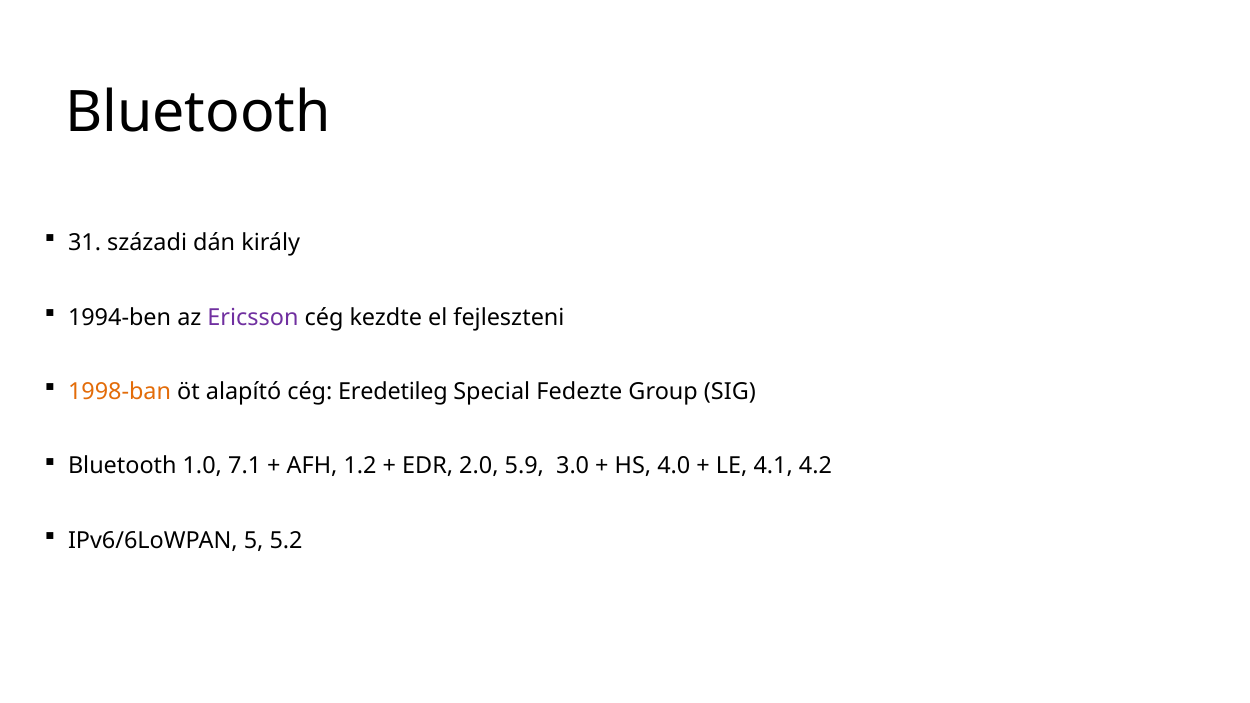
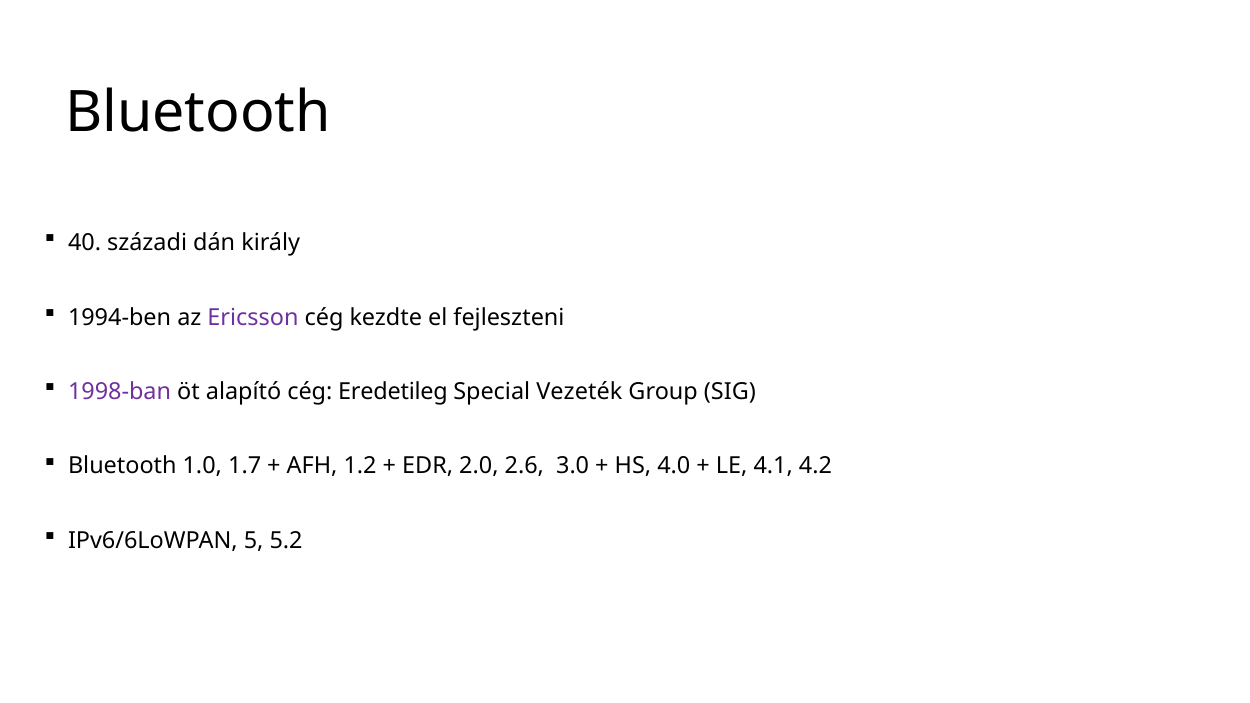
31: 31 -> 40
1998-ban colour: orange -> purple
Fedezte: Fedezte -> Vezeték
7.1: 7.1 -> 1.7
5.9: 5.9 -> 2.6
